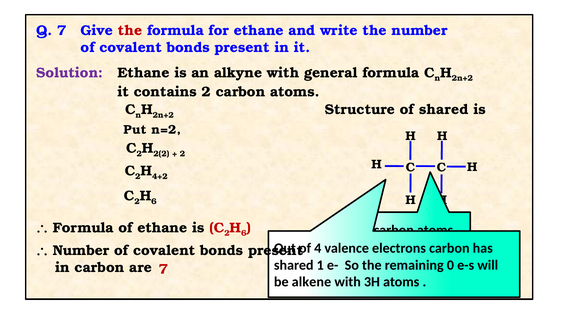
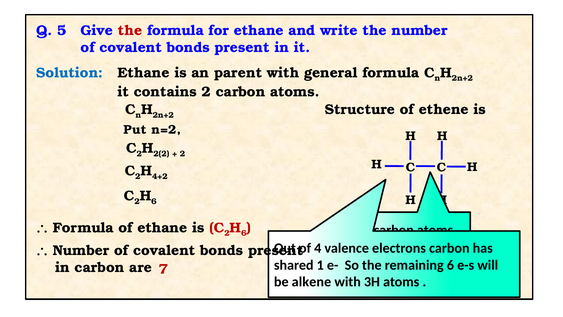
Q 7: 7 -> 5
Solution colour: purple -> blue
alkyne: alkyne -> parent
of shared: shared -> ethene
0 at (450, 265): 0 -> 6
